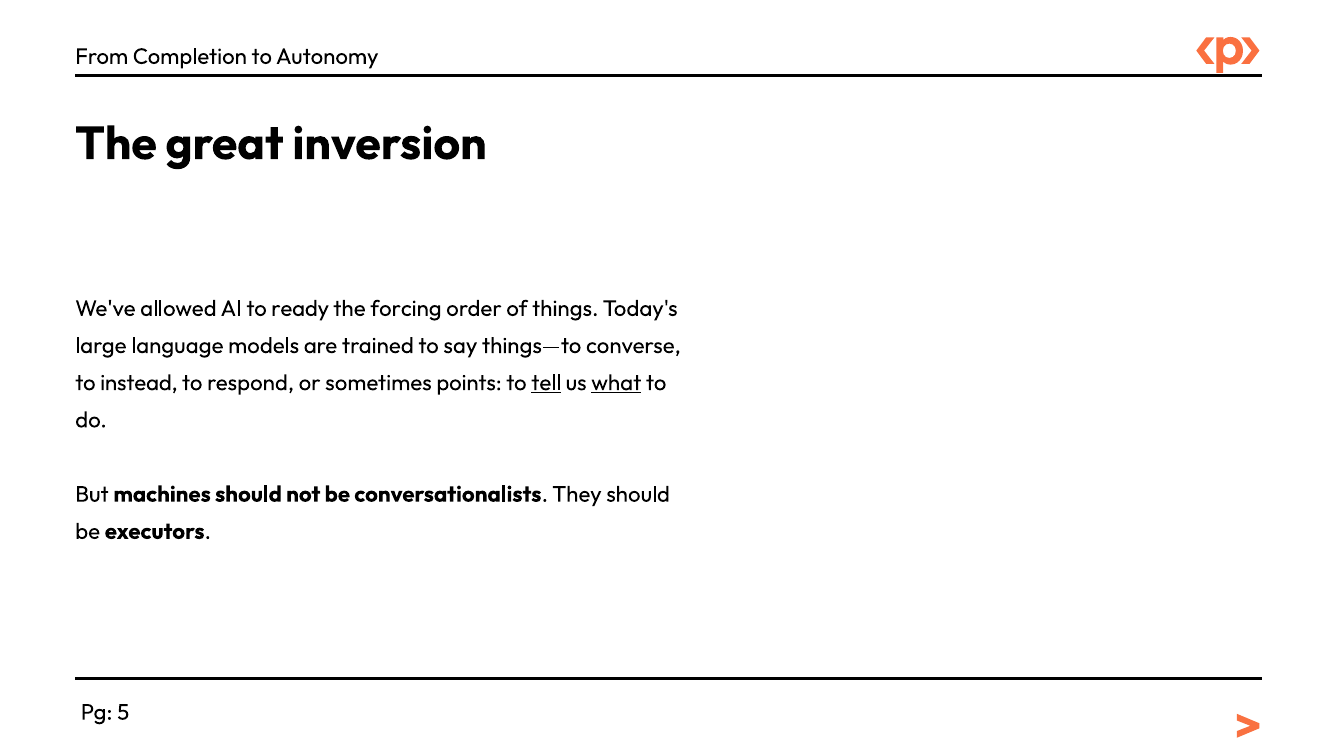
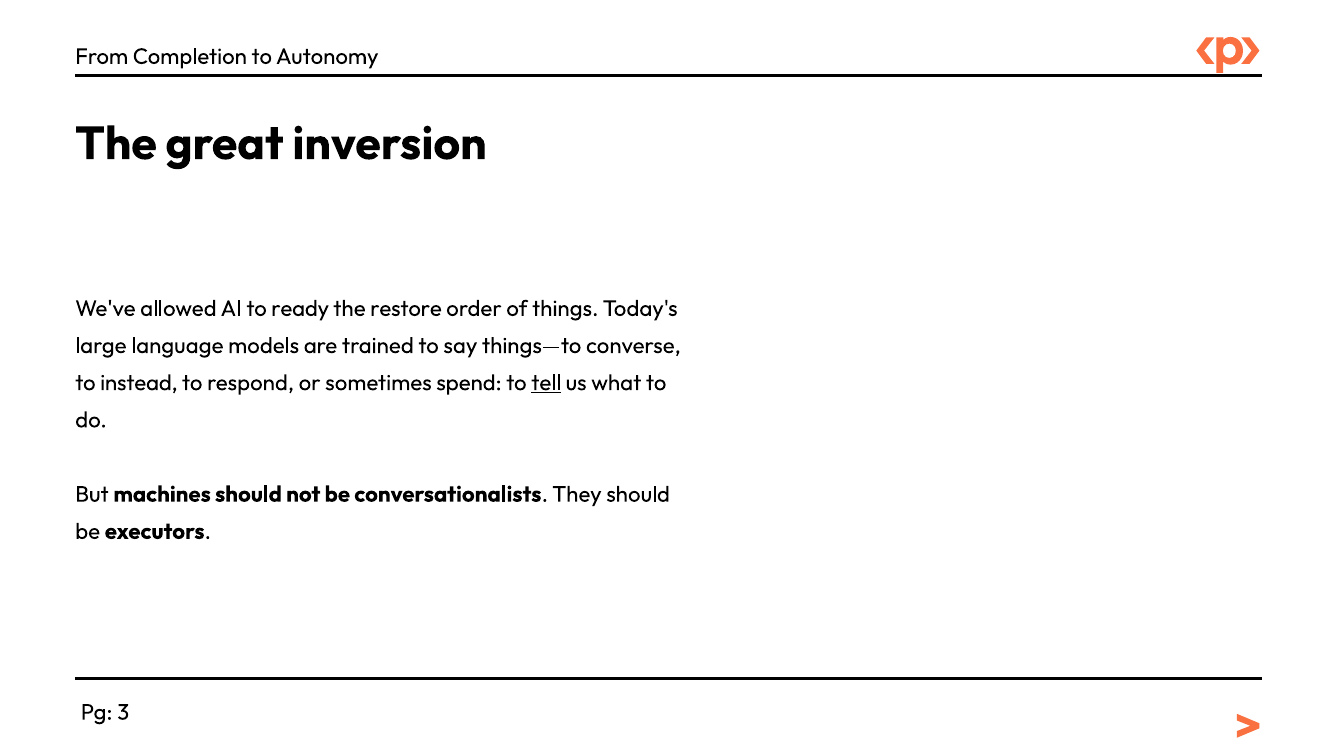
forcing: forcing -> restore
points: points -> spend
what underline: present -> none
5: 5 -> 3
